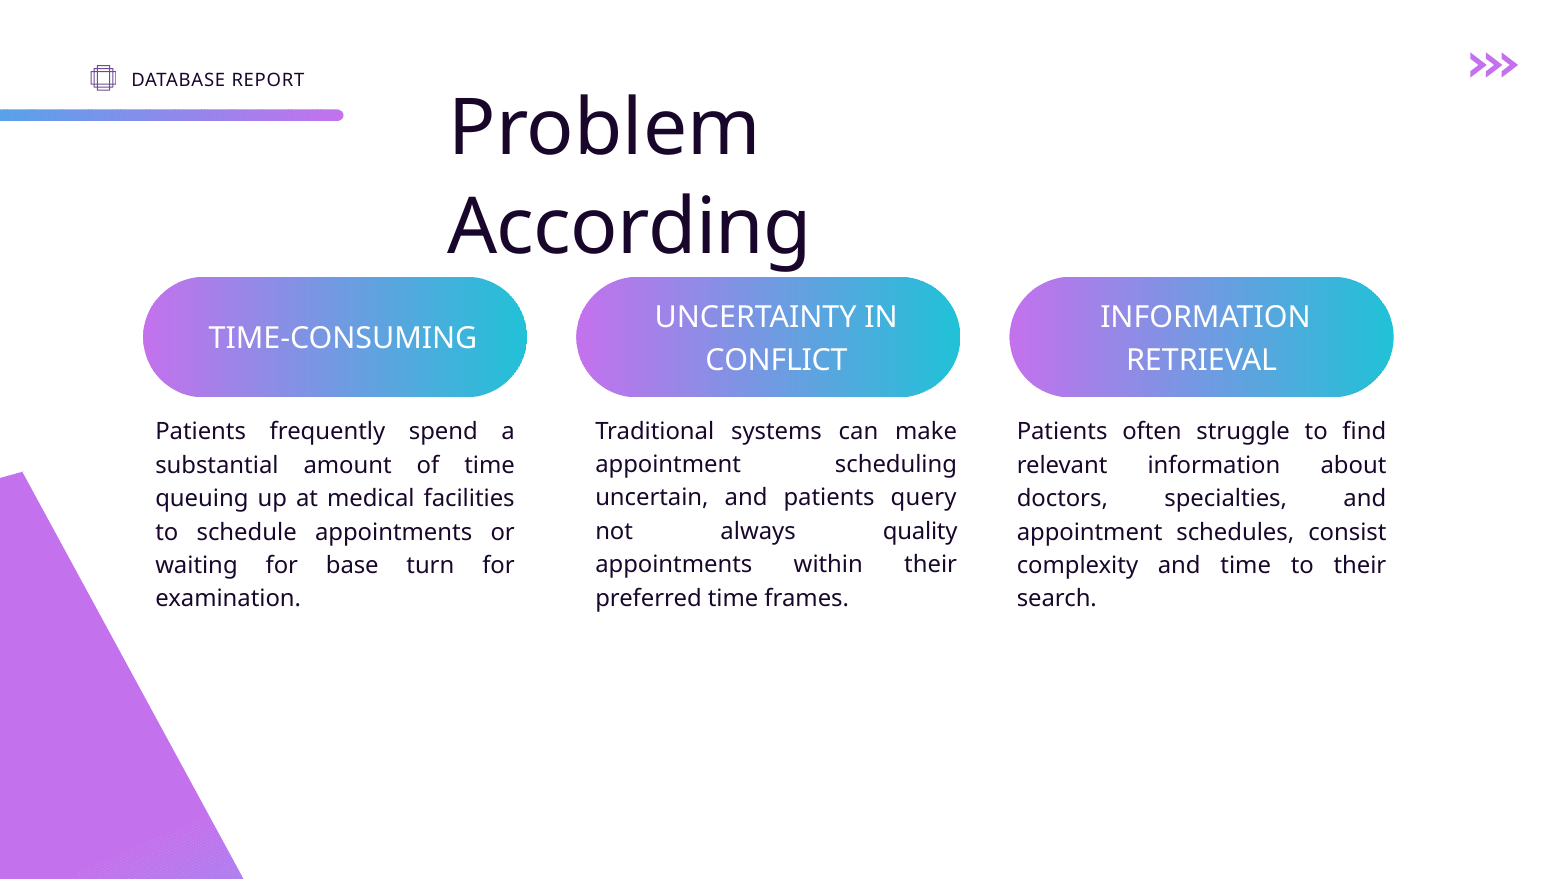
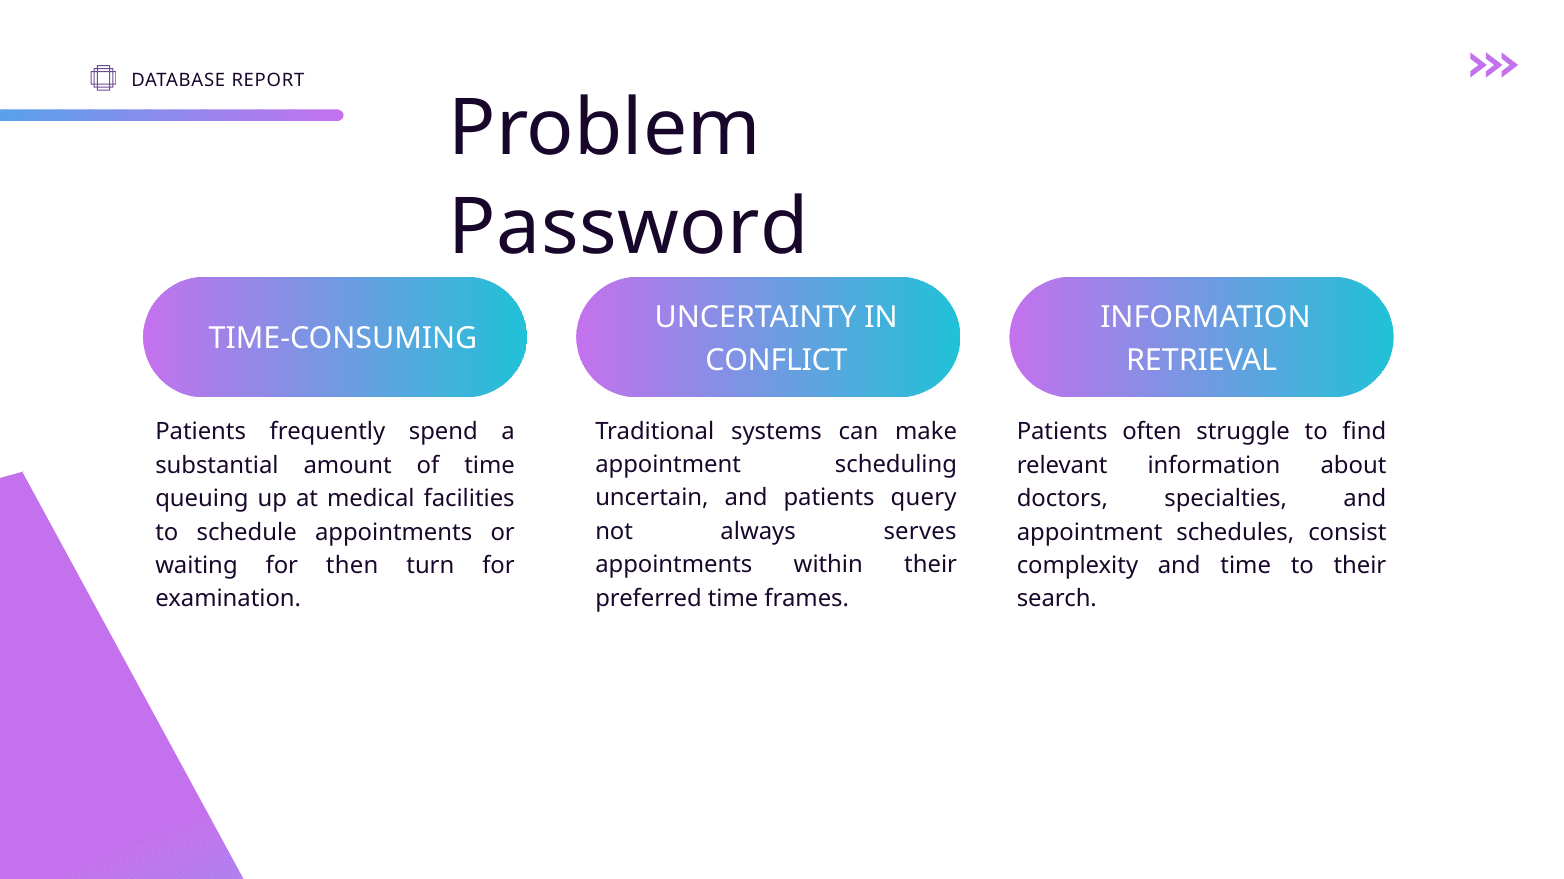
According: According -> Password
quality: quality -> serves
base: base -> then
